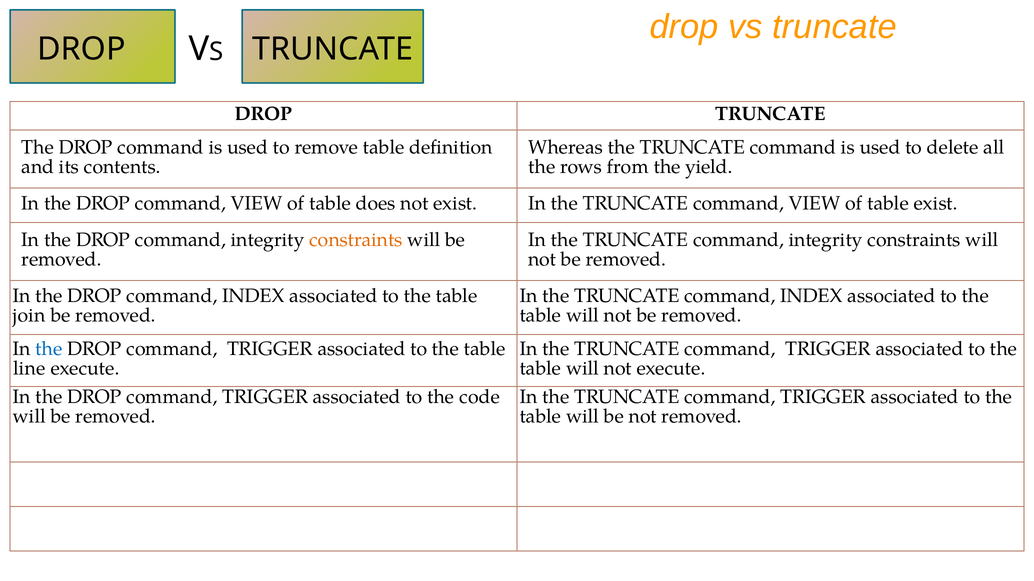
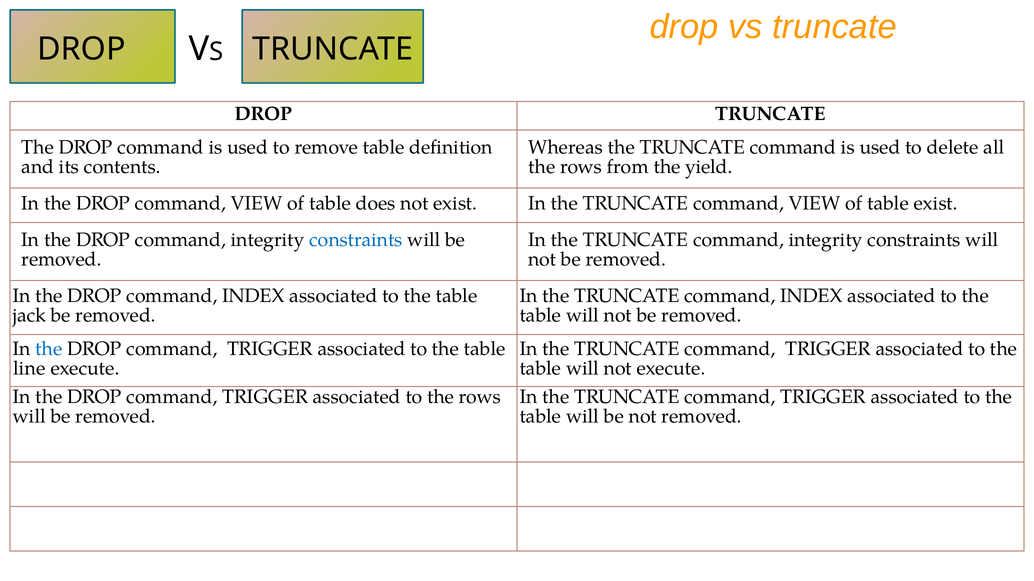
constraints at (356, 240) colour: orange -> blue
join: join -> jack
to the code: code -> rows
